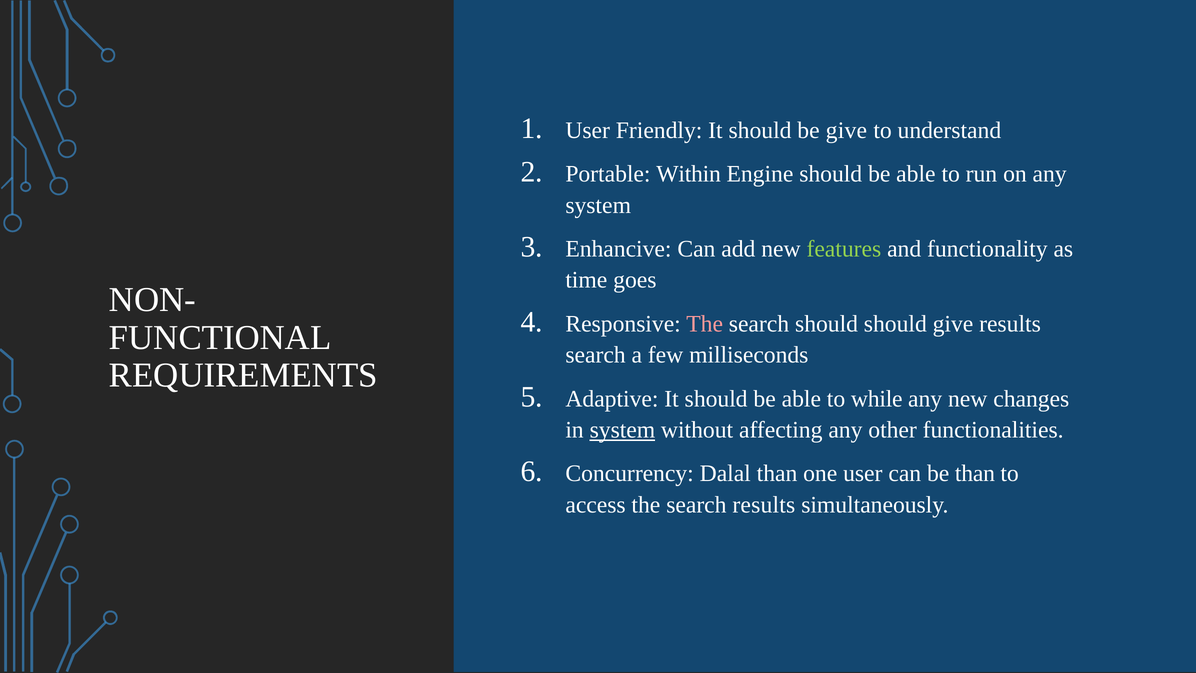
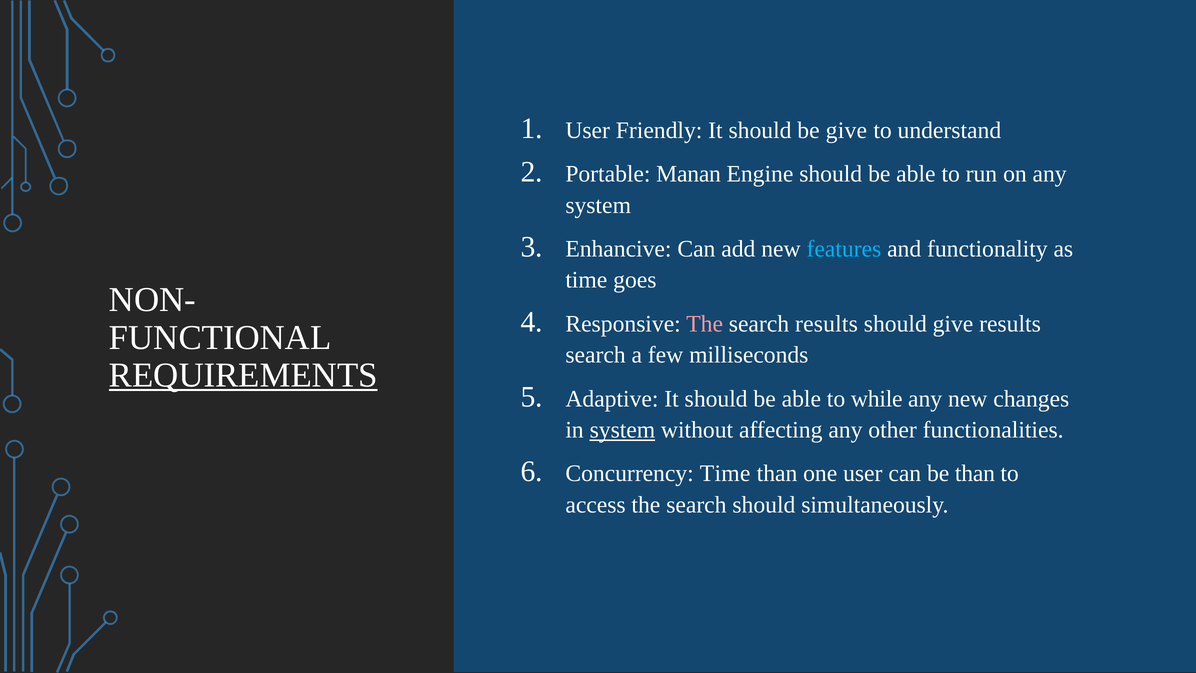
Within: Within -> Manan
features colour: light green -> light blue
search should: should -> results
REQUIREMENTS underline: none -> present
Concurrency Dalal: Dalal -> Time
search results: results -> should
